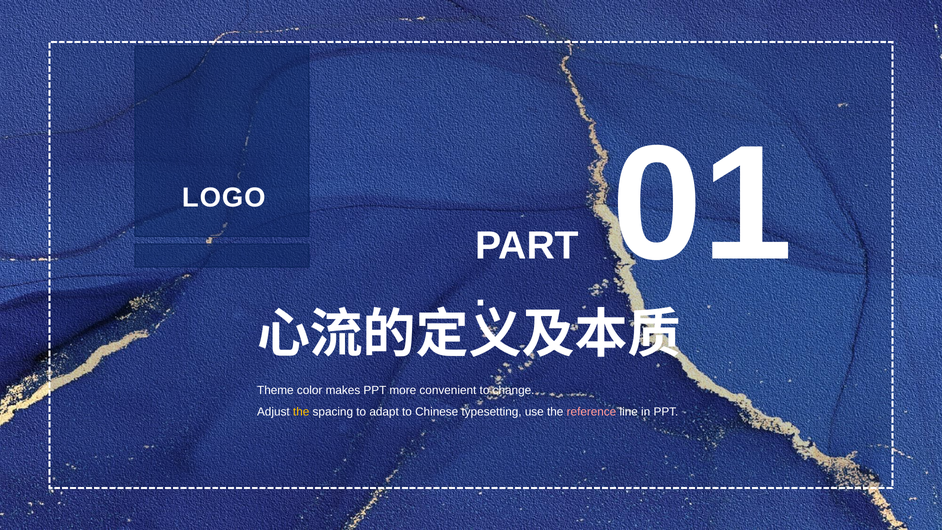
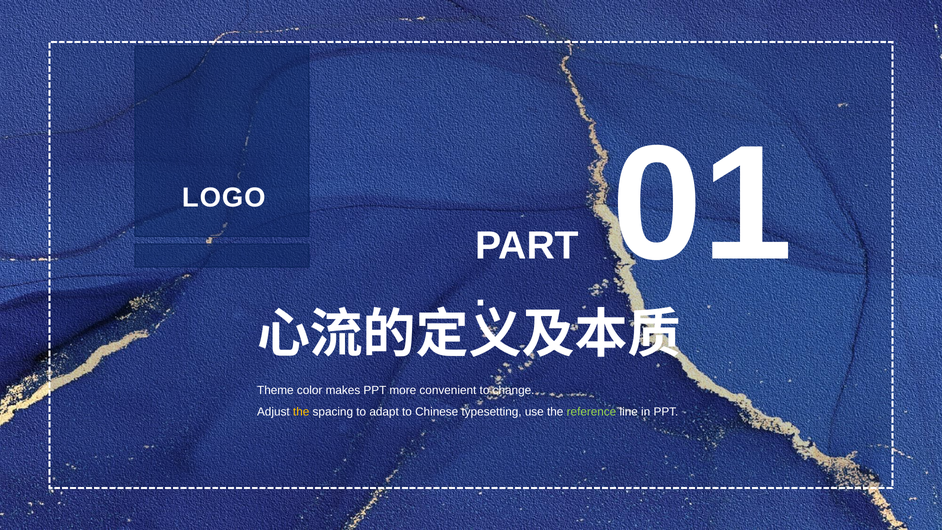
reference colour: pink -> light green
